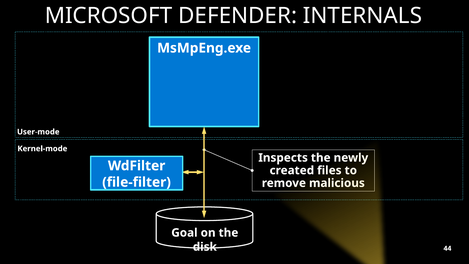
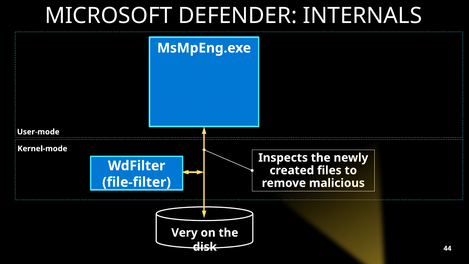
Goal: Goal -> Very
